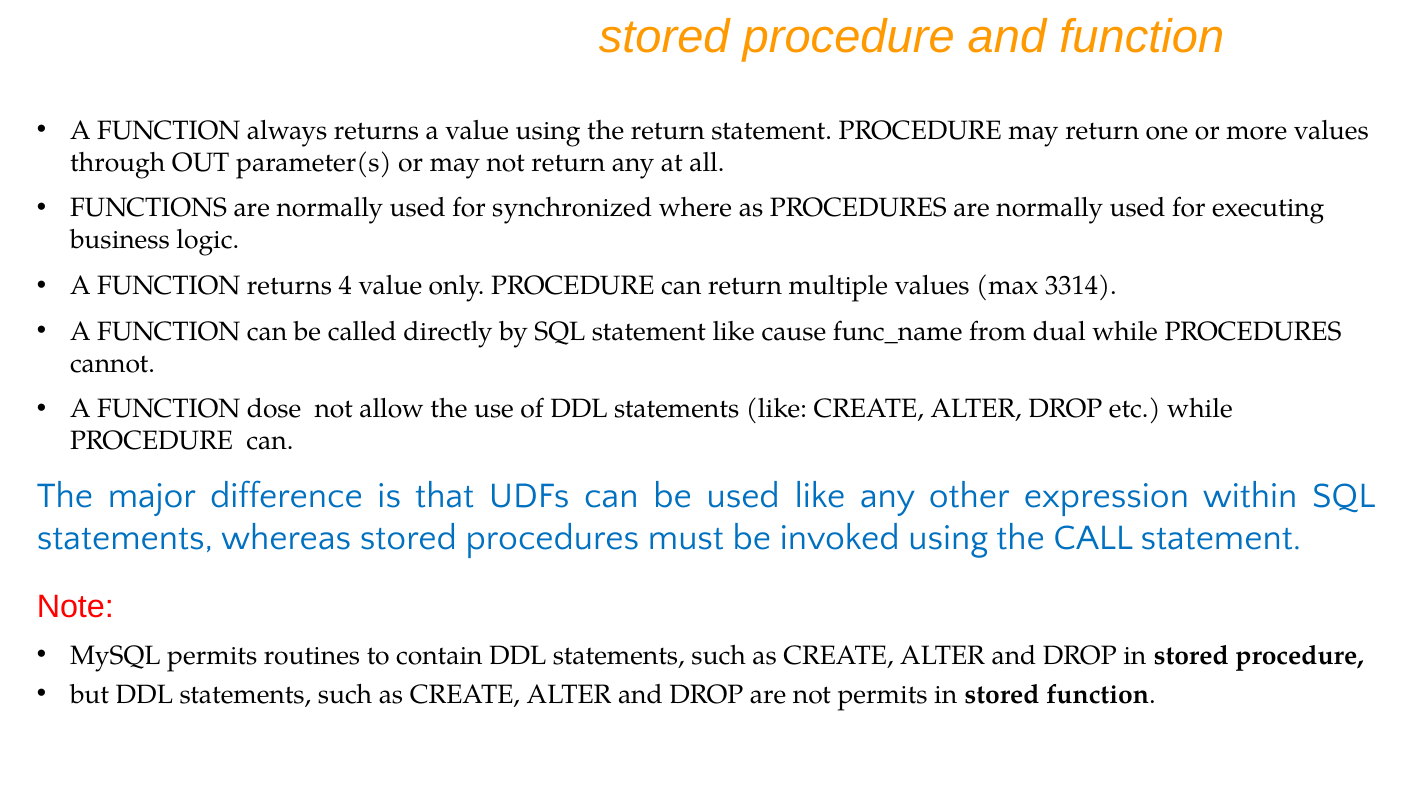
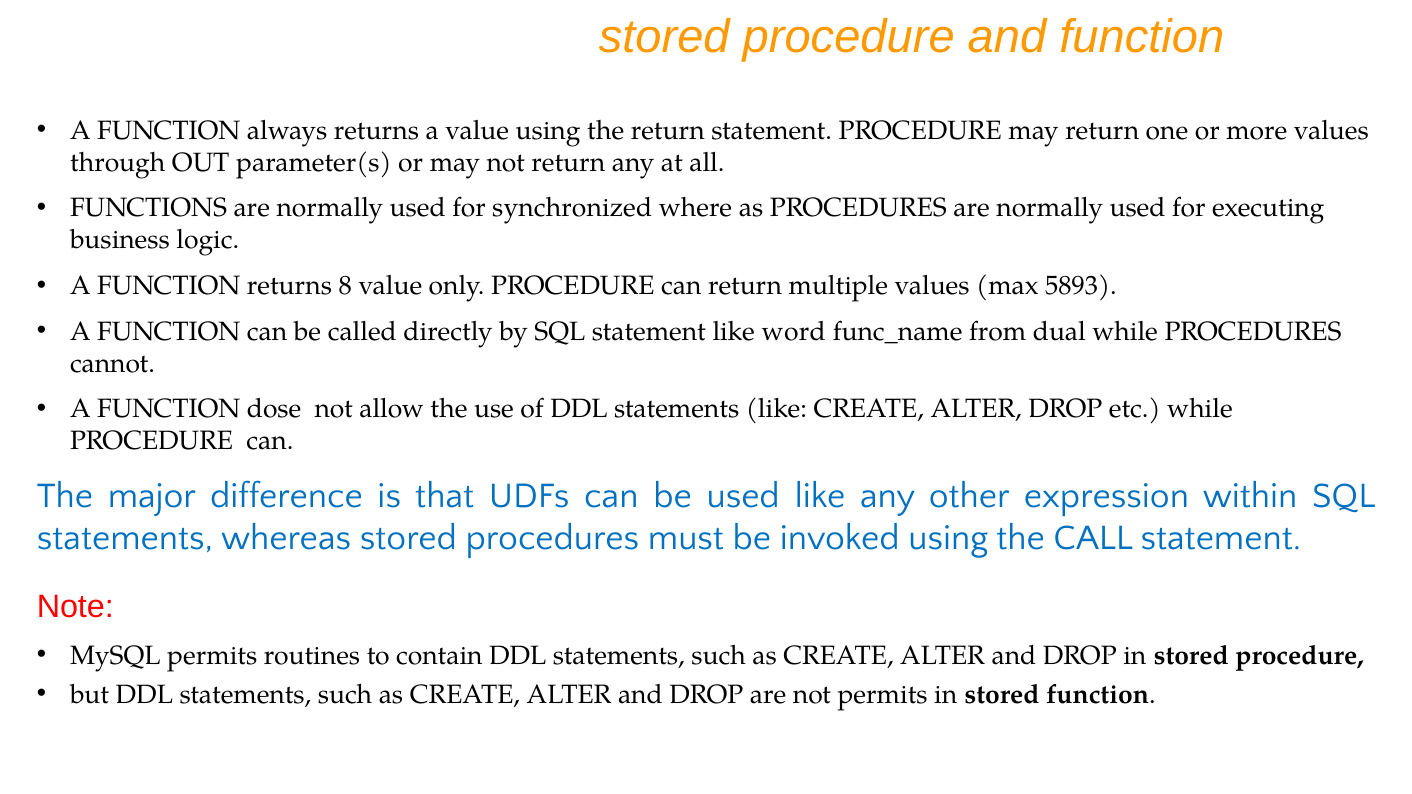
4: 4 -> 8
3314: 3314 -> 5893
cause: cause -> word
